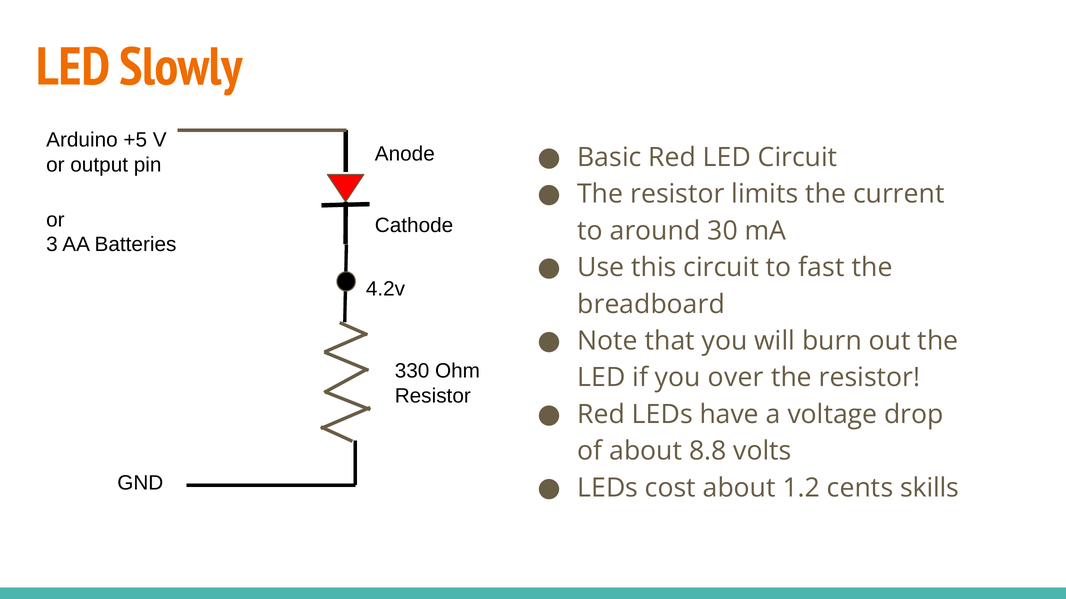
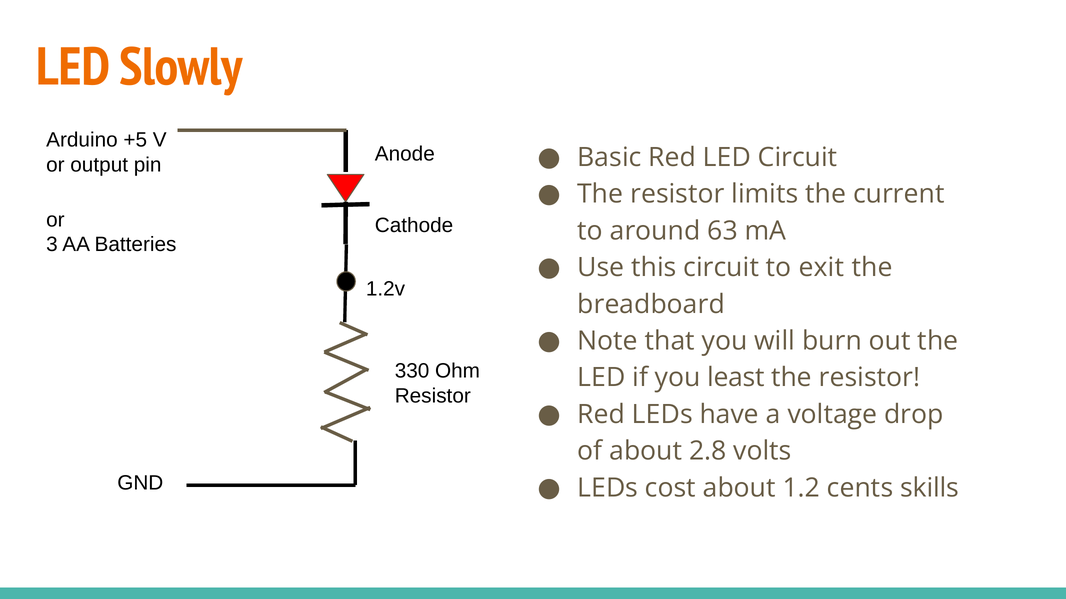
30: 30 -> 63
fast: fast -> exit
4.2v: 4.2v -> 1.2v
over: over -> least
8.8: 8.8 -> 2.8
